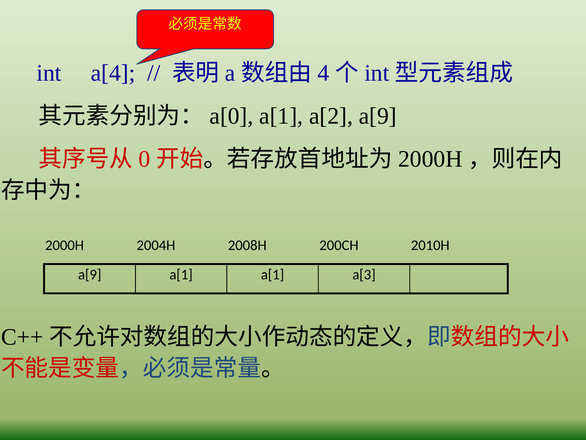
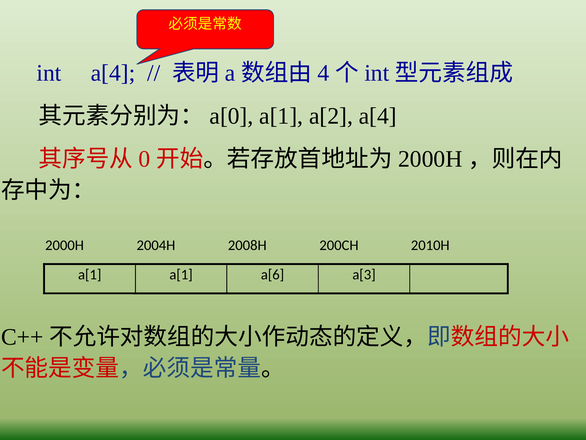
a[2 a[9: a[9 -> a[4
a[9 at (90, 274): a[9 -> a[1
a[1 at (273, 274): a[1 -> a[6
